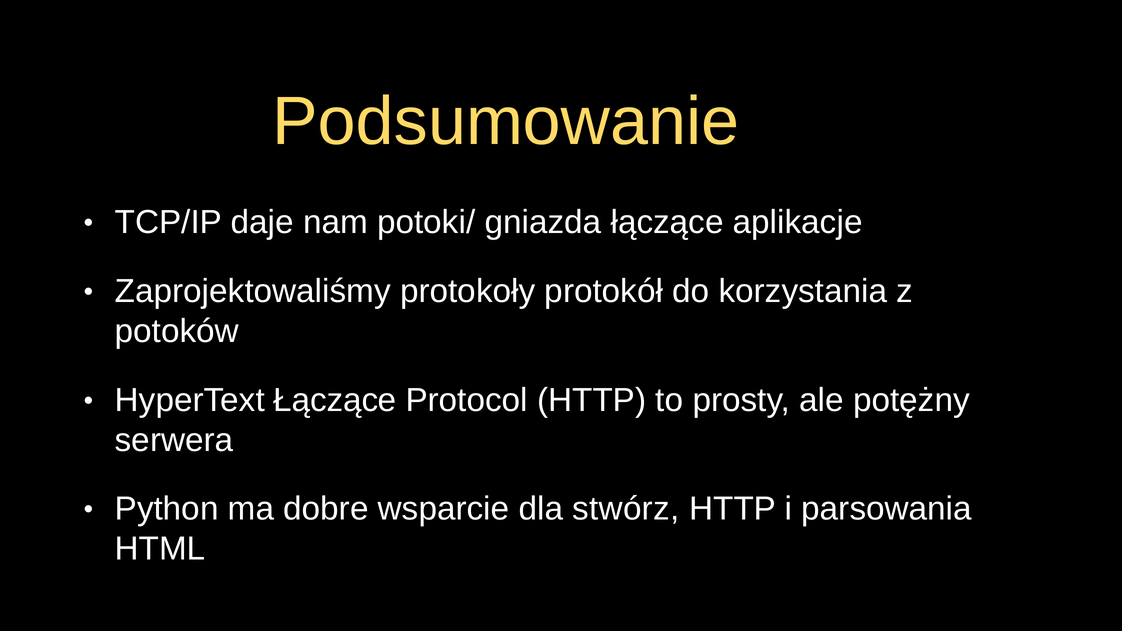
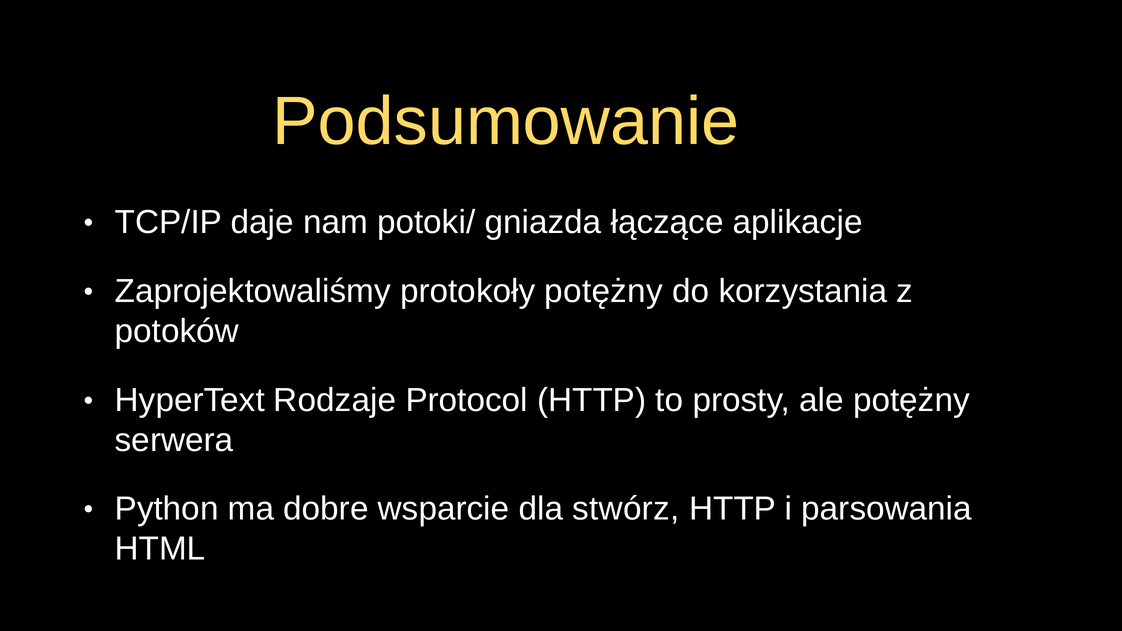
protokoły protokół: protokół -> potężny
HyperText Łączące: Łączące -> Rodzaje
